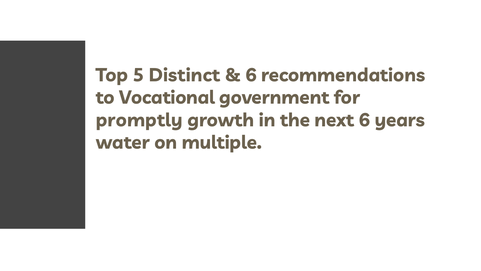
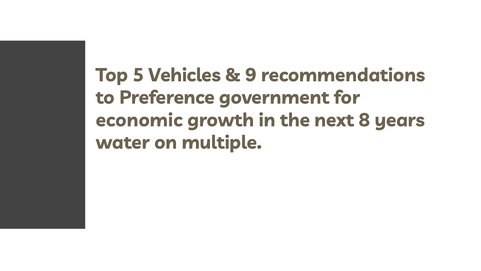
Distinct: Distinct -> Vehicles
6 at (251, 75): 6 -> 9
Vocational: Vocational -> Preference
promptly: promptly -> economic
next 6: 6 -> 8
